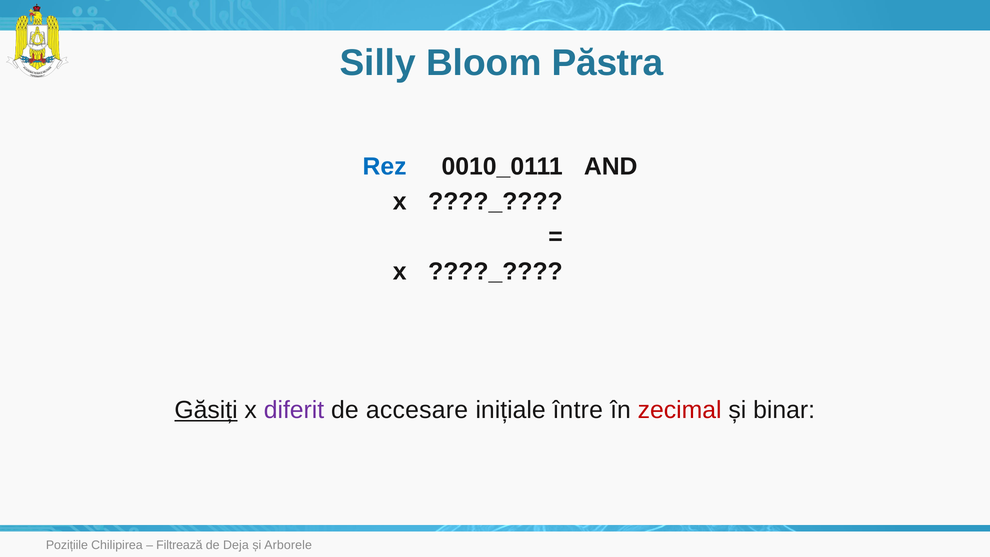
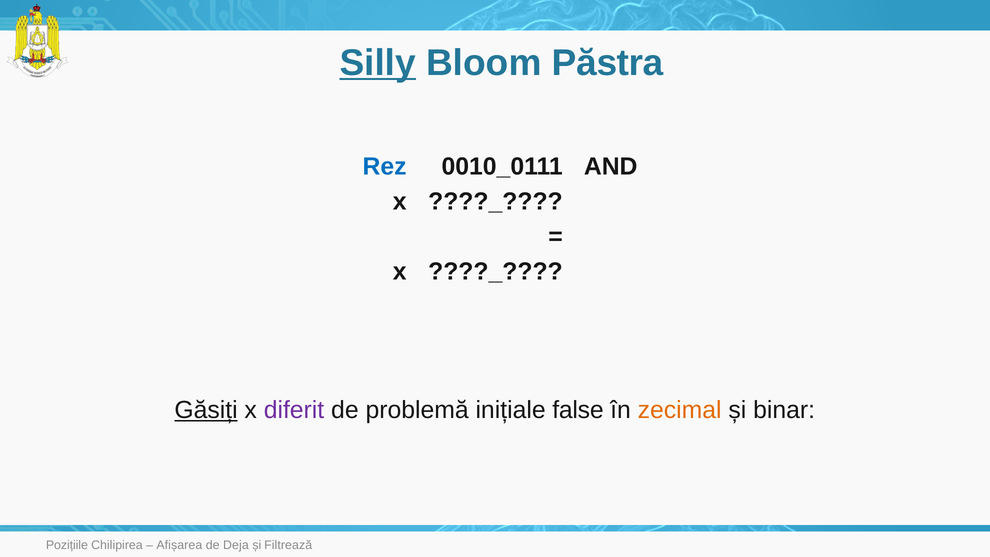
Silly underline: none -> present
accesare: accesare -> problemă
între: între -> false
zecimal colour: red -> orange
Filtrează: Filtrează -> Afișarea
Arborele: Arborele -> Filtrează
